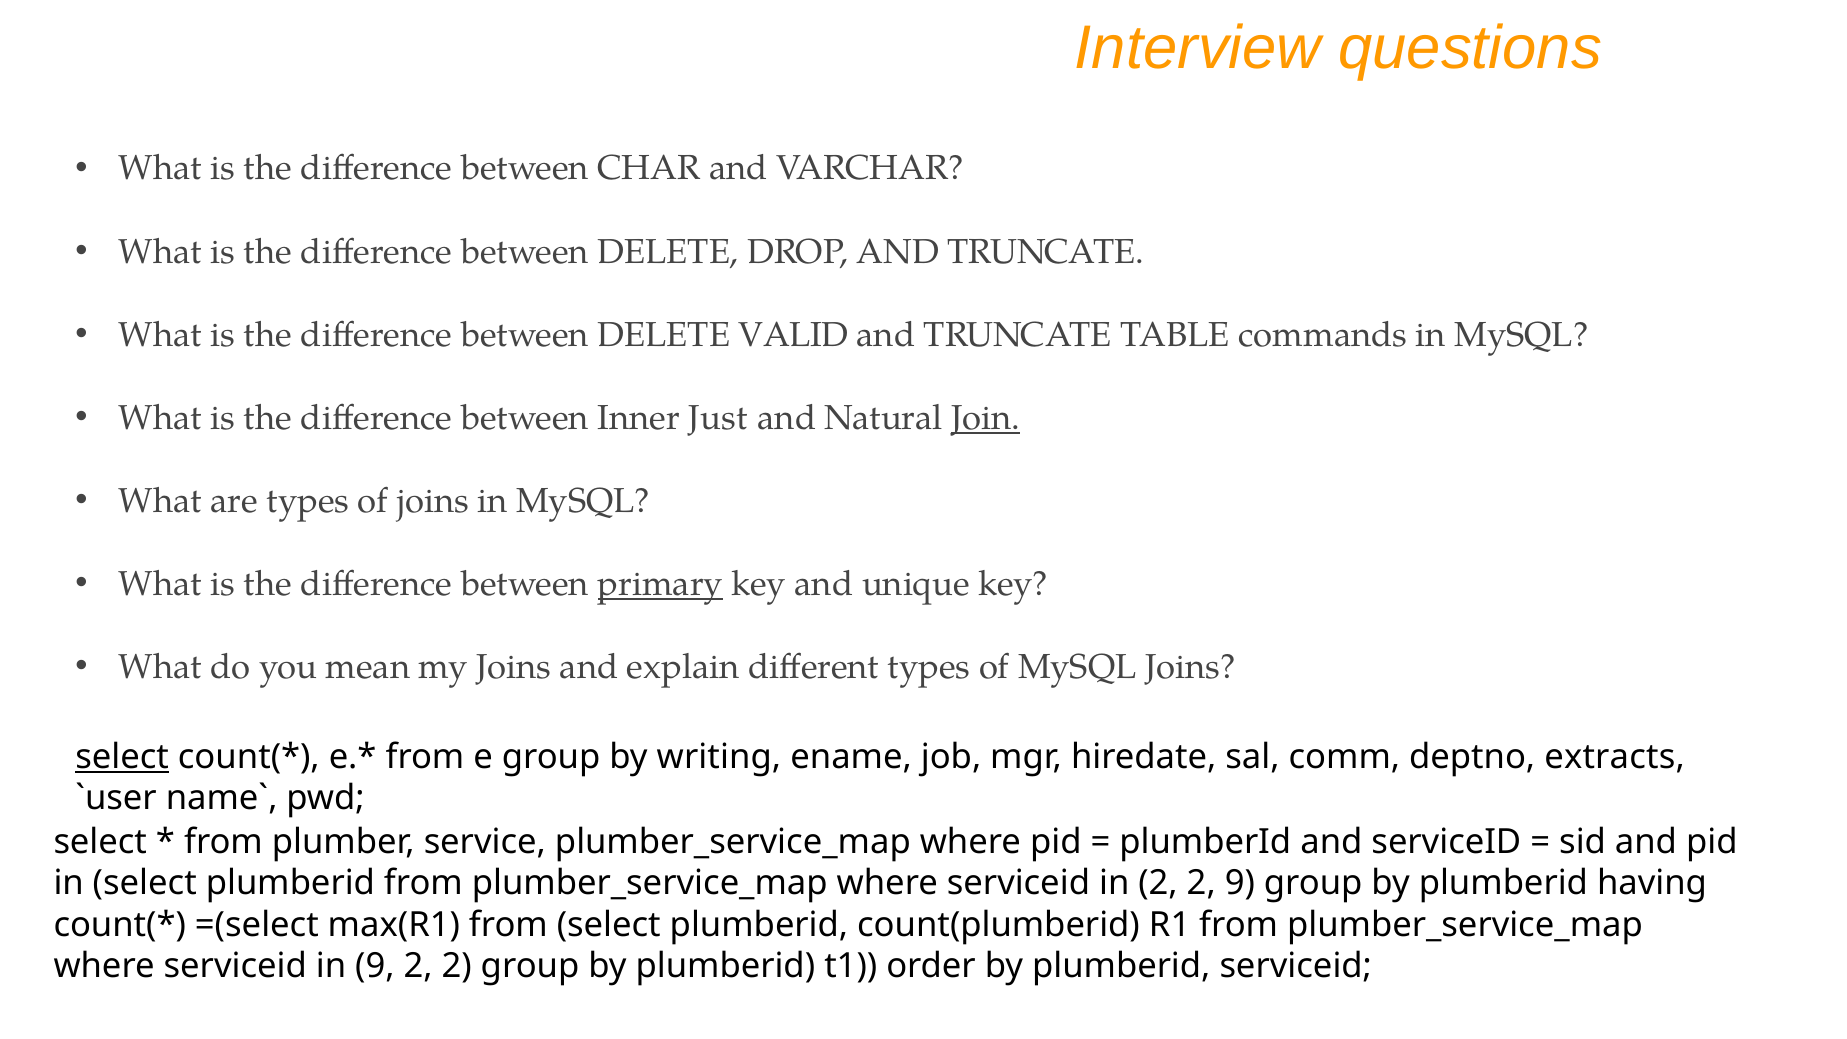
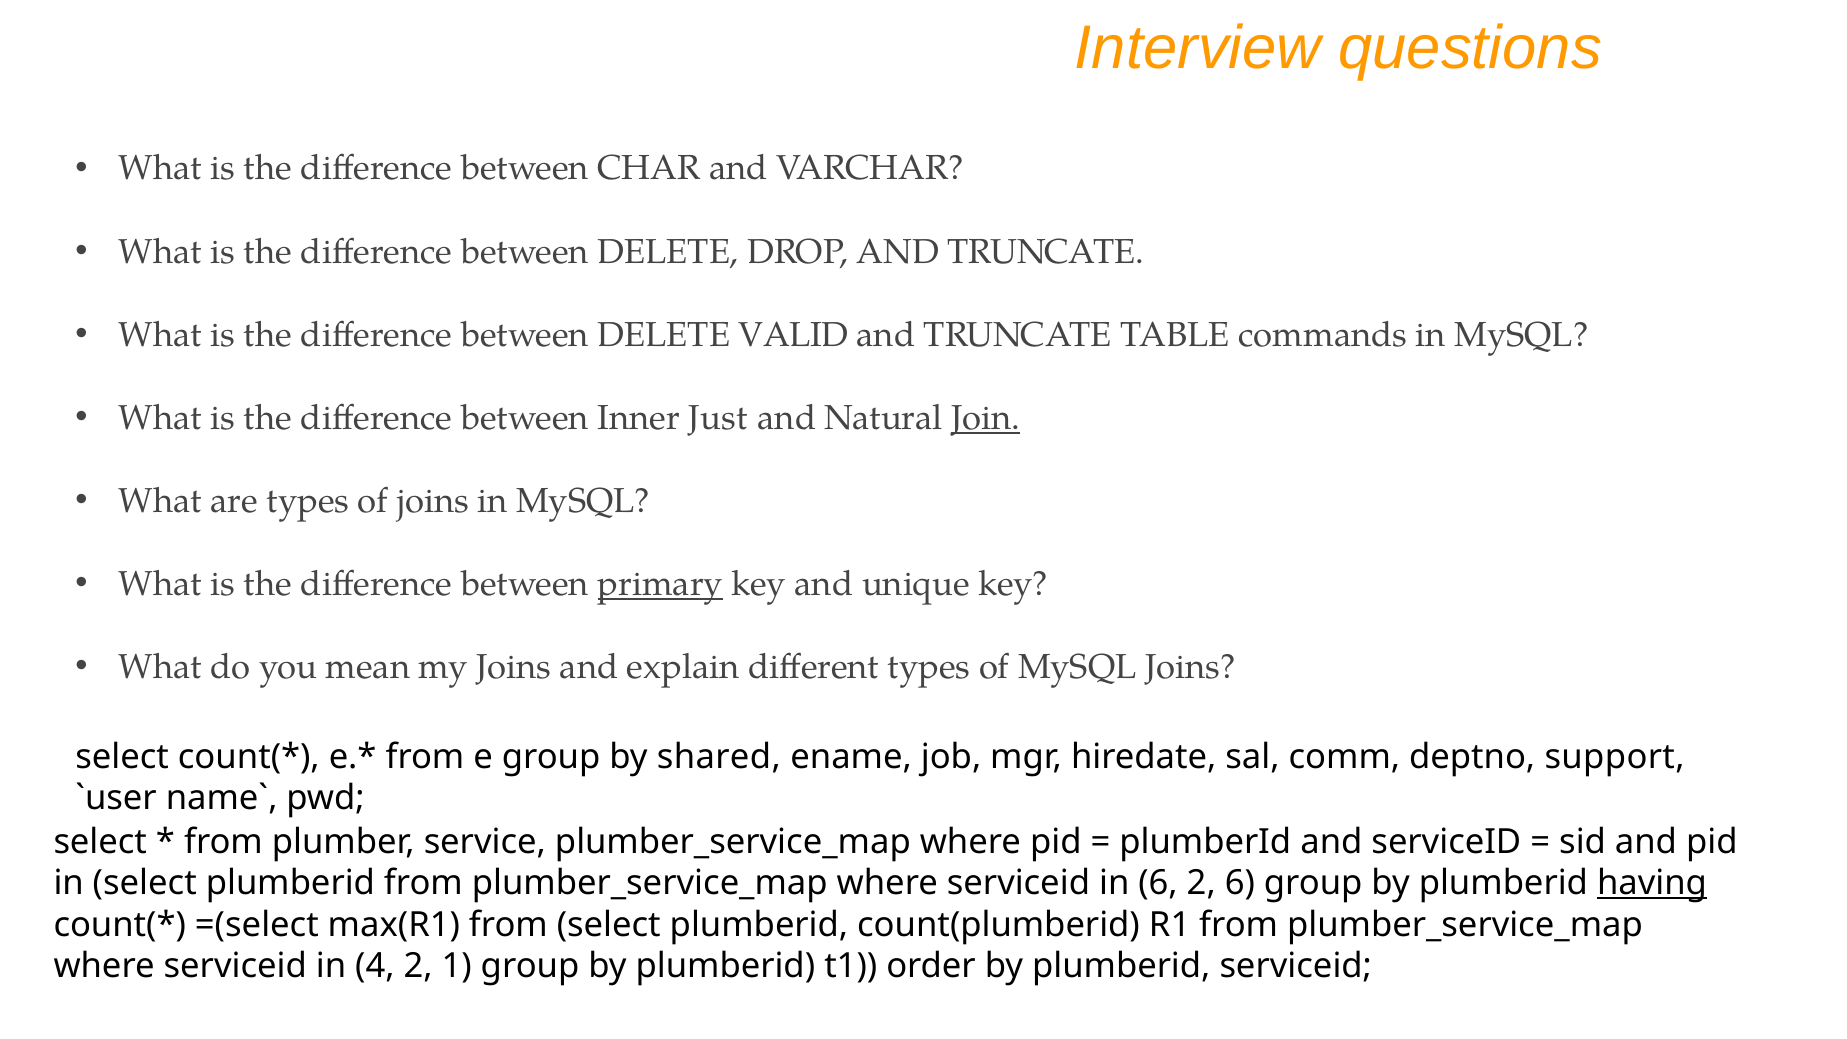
select at (122, 757) underline: present -> none
writing: writing -> shared
extracts: extracts -> support
in 2: 2 -> 6
2 9: 9 -> 6
having underline: none -> present
in 9: 9 -> 4
2 at (457, 966): 2 -> 1
